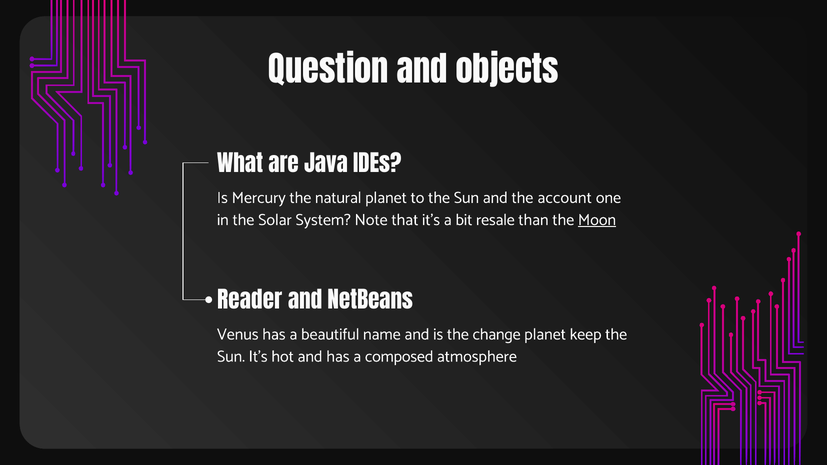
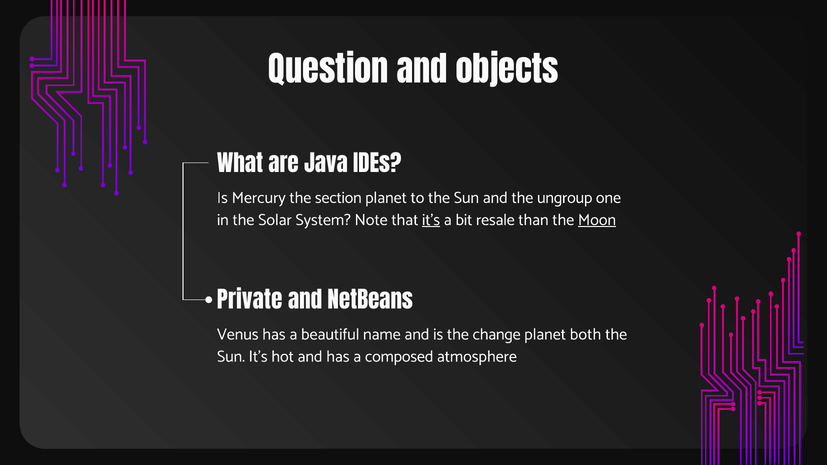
natural: natural -> section
account: account -> ungroup
it’s at (431, 220) underline: none -> present
Reader: Reader -> Private
keep: keep -> both
